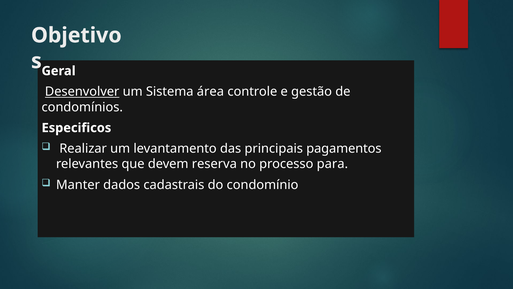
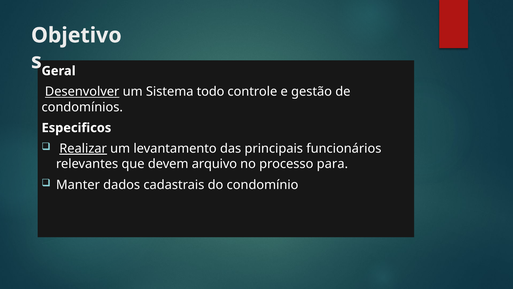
área: área -> todo
Realizar underline: none -> present
pagamentos: pagamentos -> funcionários
reserva: reserva -> arquivo
